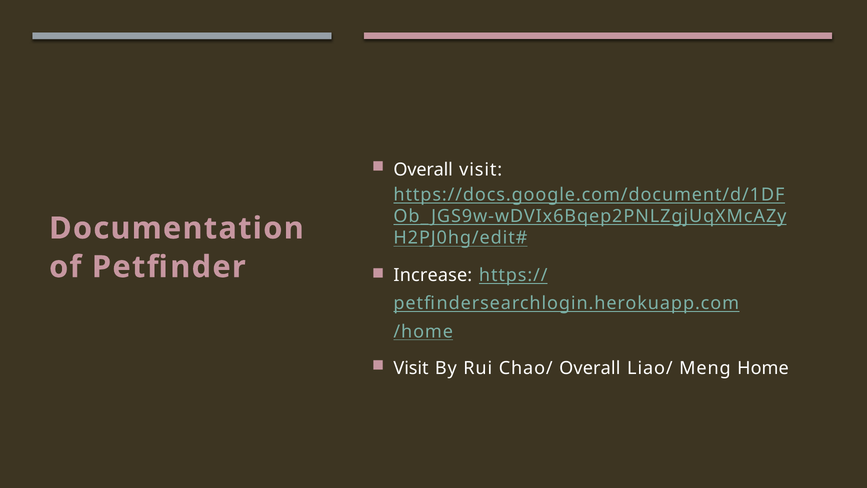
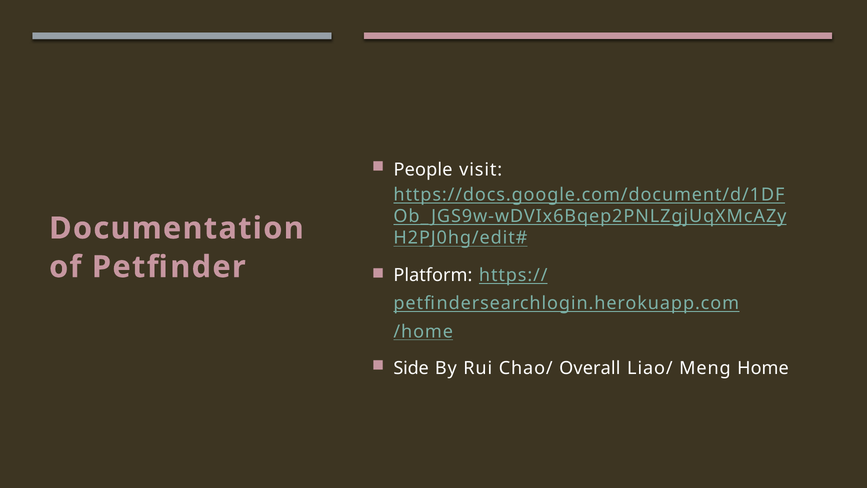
Overall at (423, 170): Overall -> People
Increase: Increase -> Platform
Visit at (411, 368): Visit -> Side
